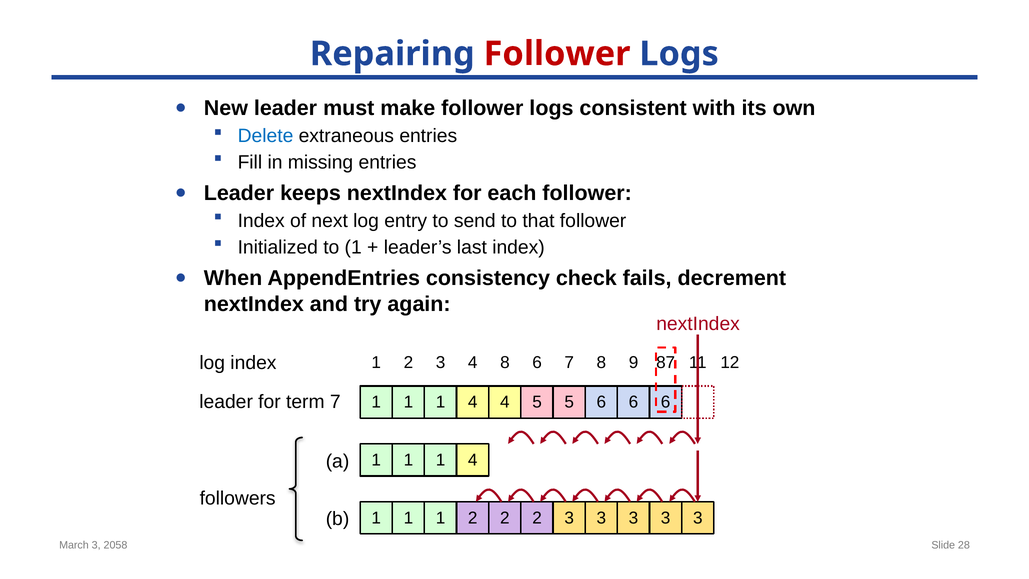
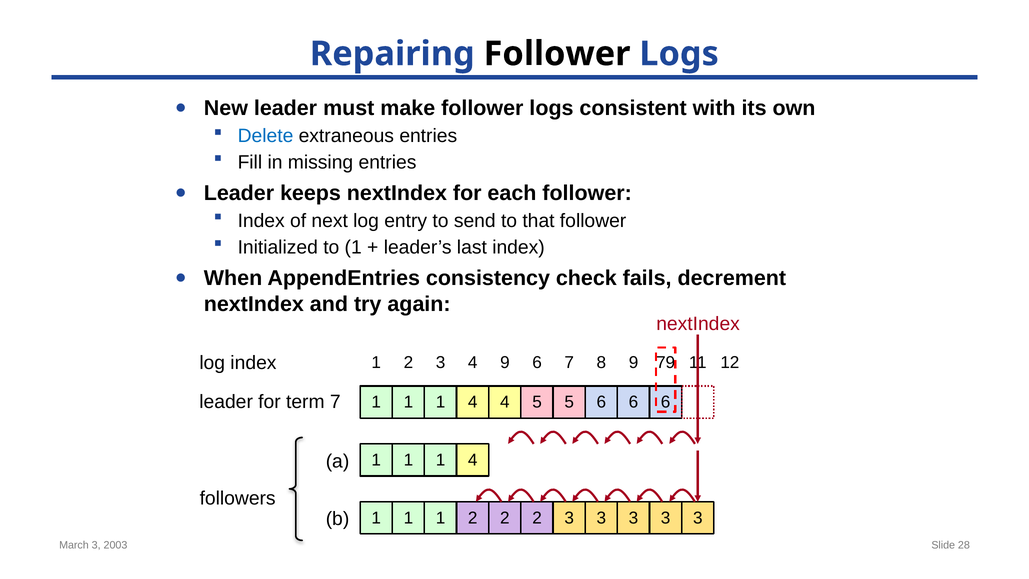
Follower at (557, 54) colour: red -> black
4 8: 8 -> 9
87: 87 -> 79
2058: 2058 -> 2003
